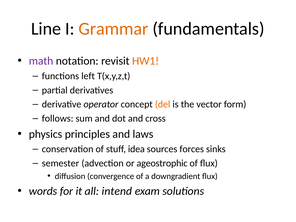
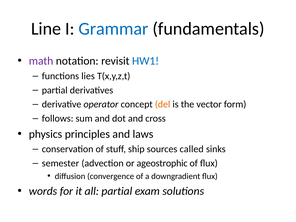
Grammar colour: orange -> blue
HW1 colour: orange -> blue
left: left -> lies
idea: idea -> ship
forces: forces -> called
all intend: intend -> partial
